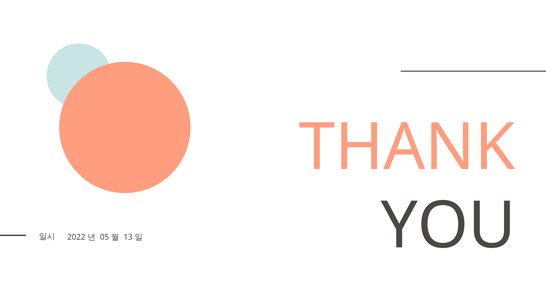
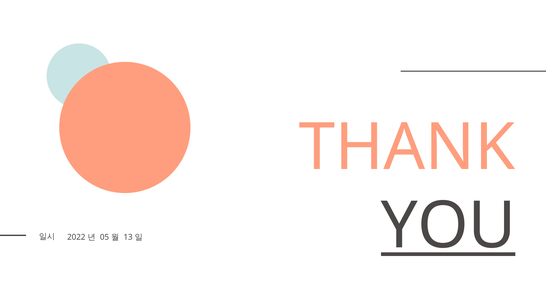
YOU underline: none -> present
